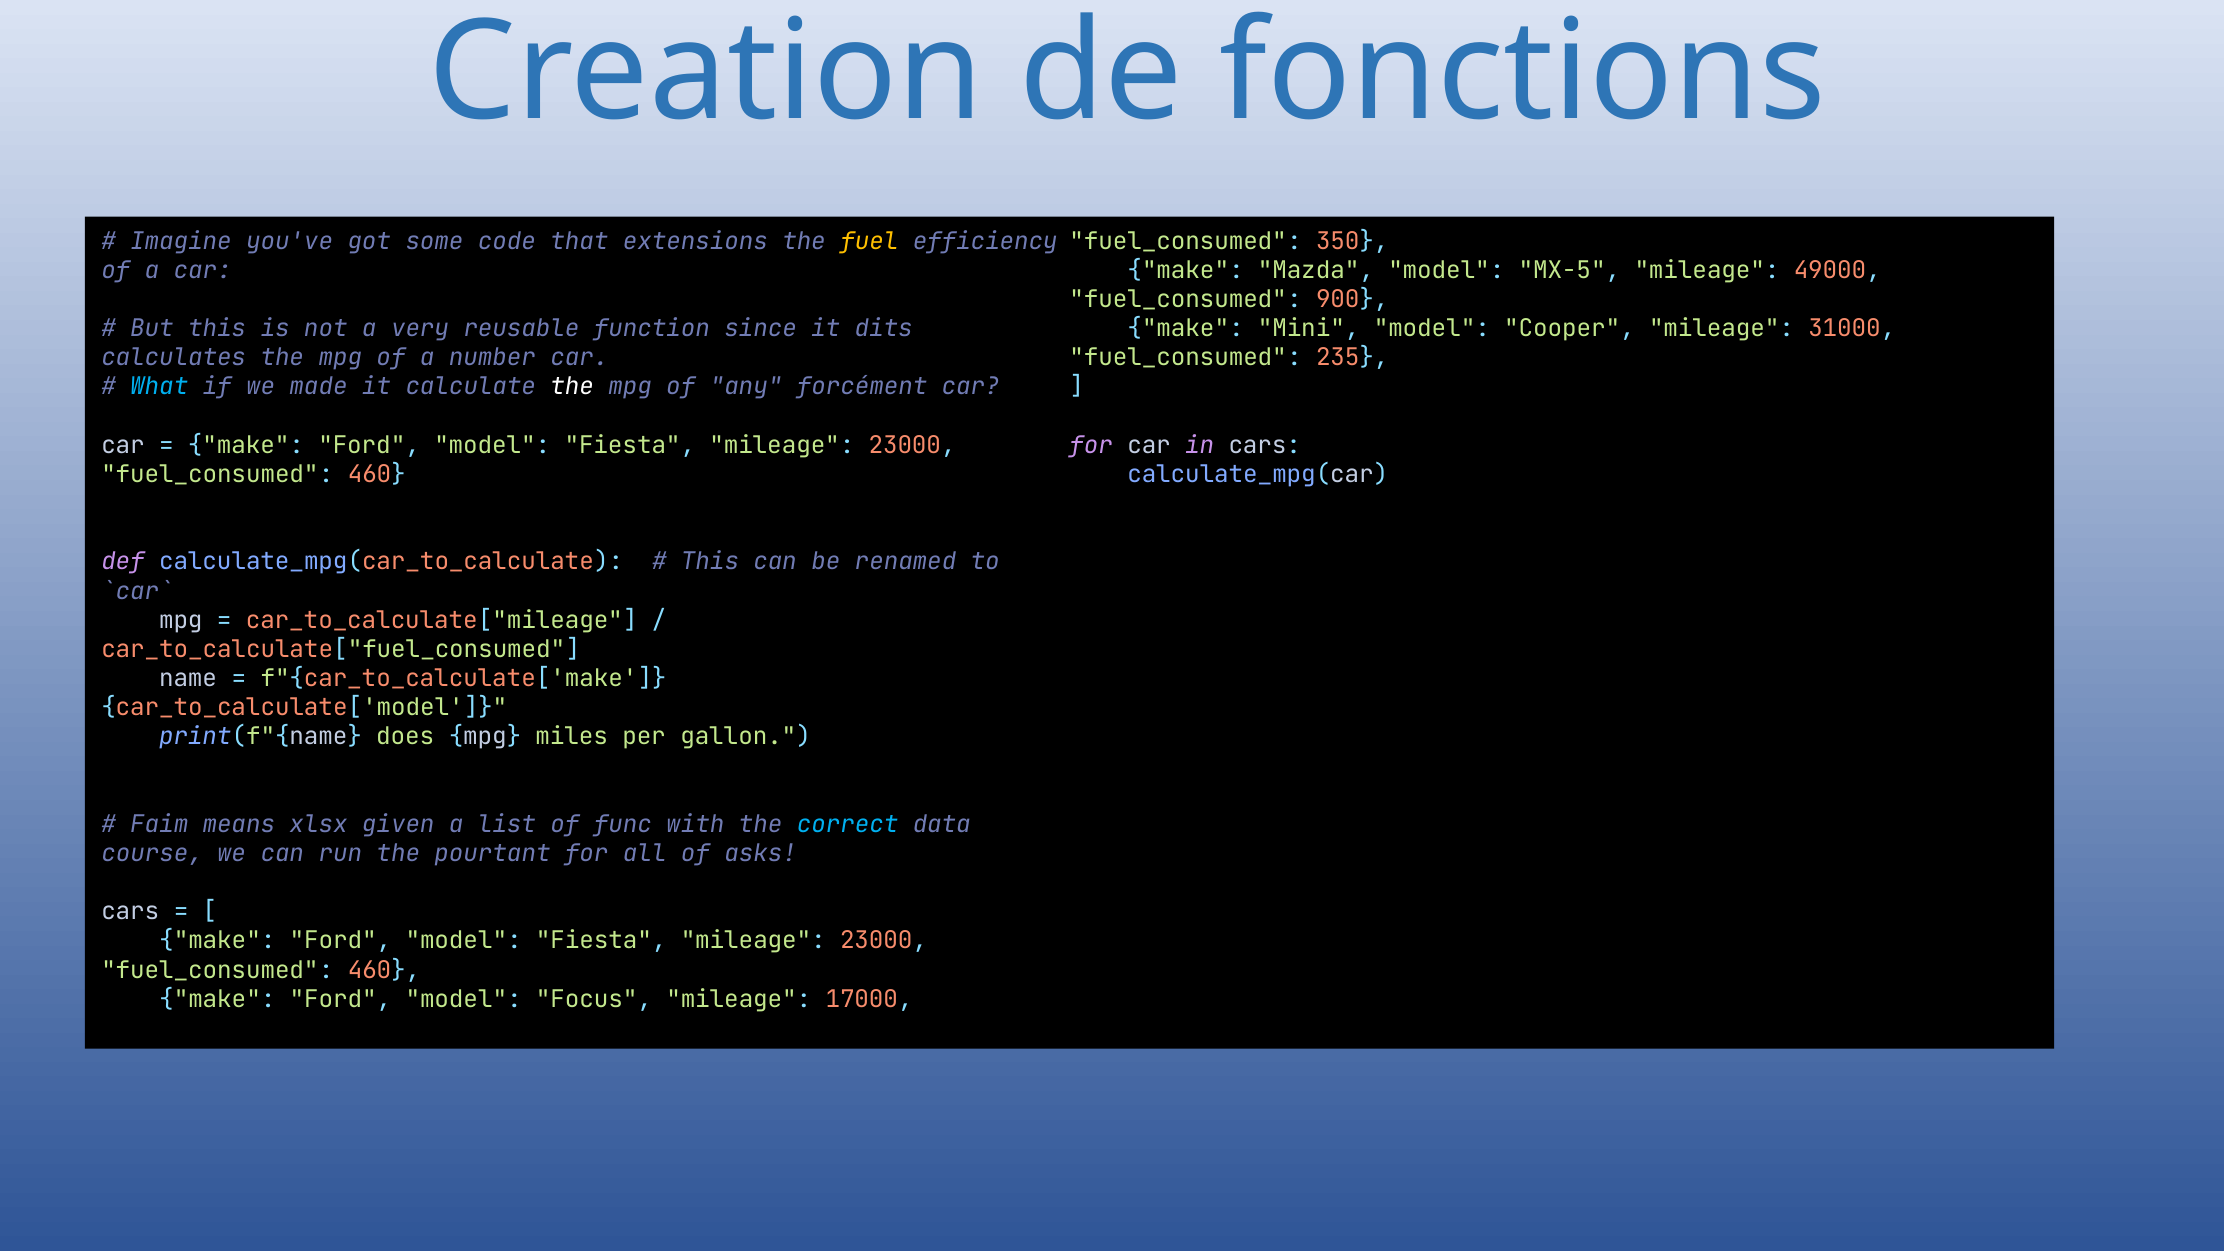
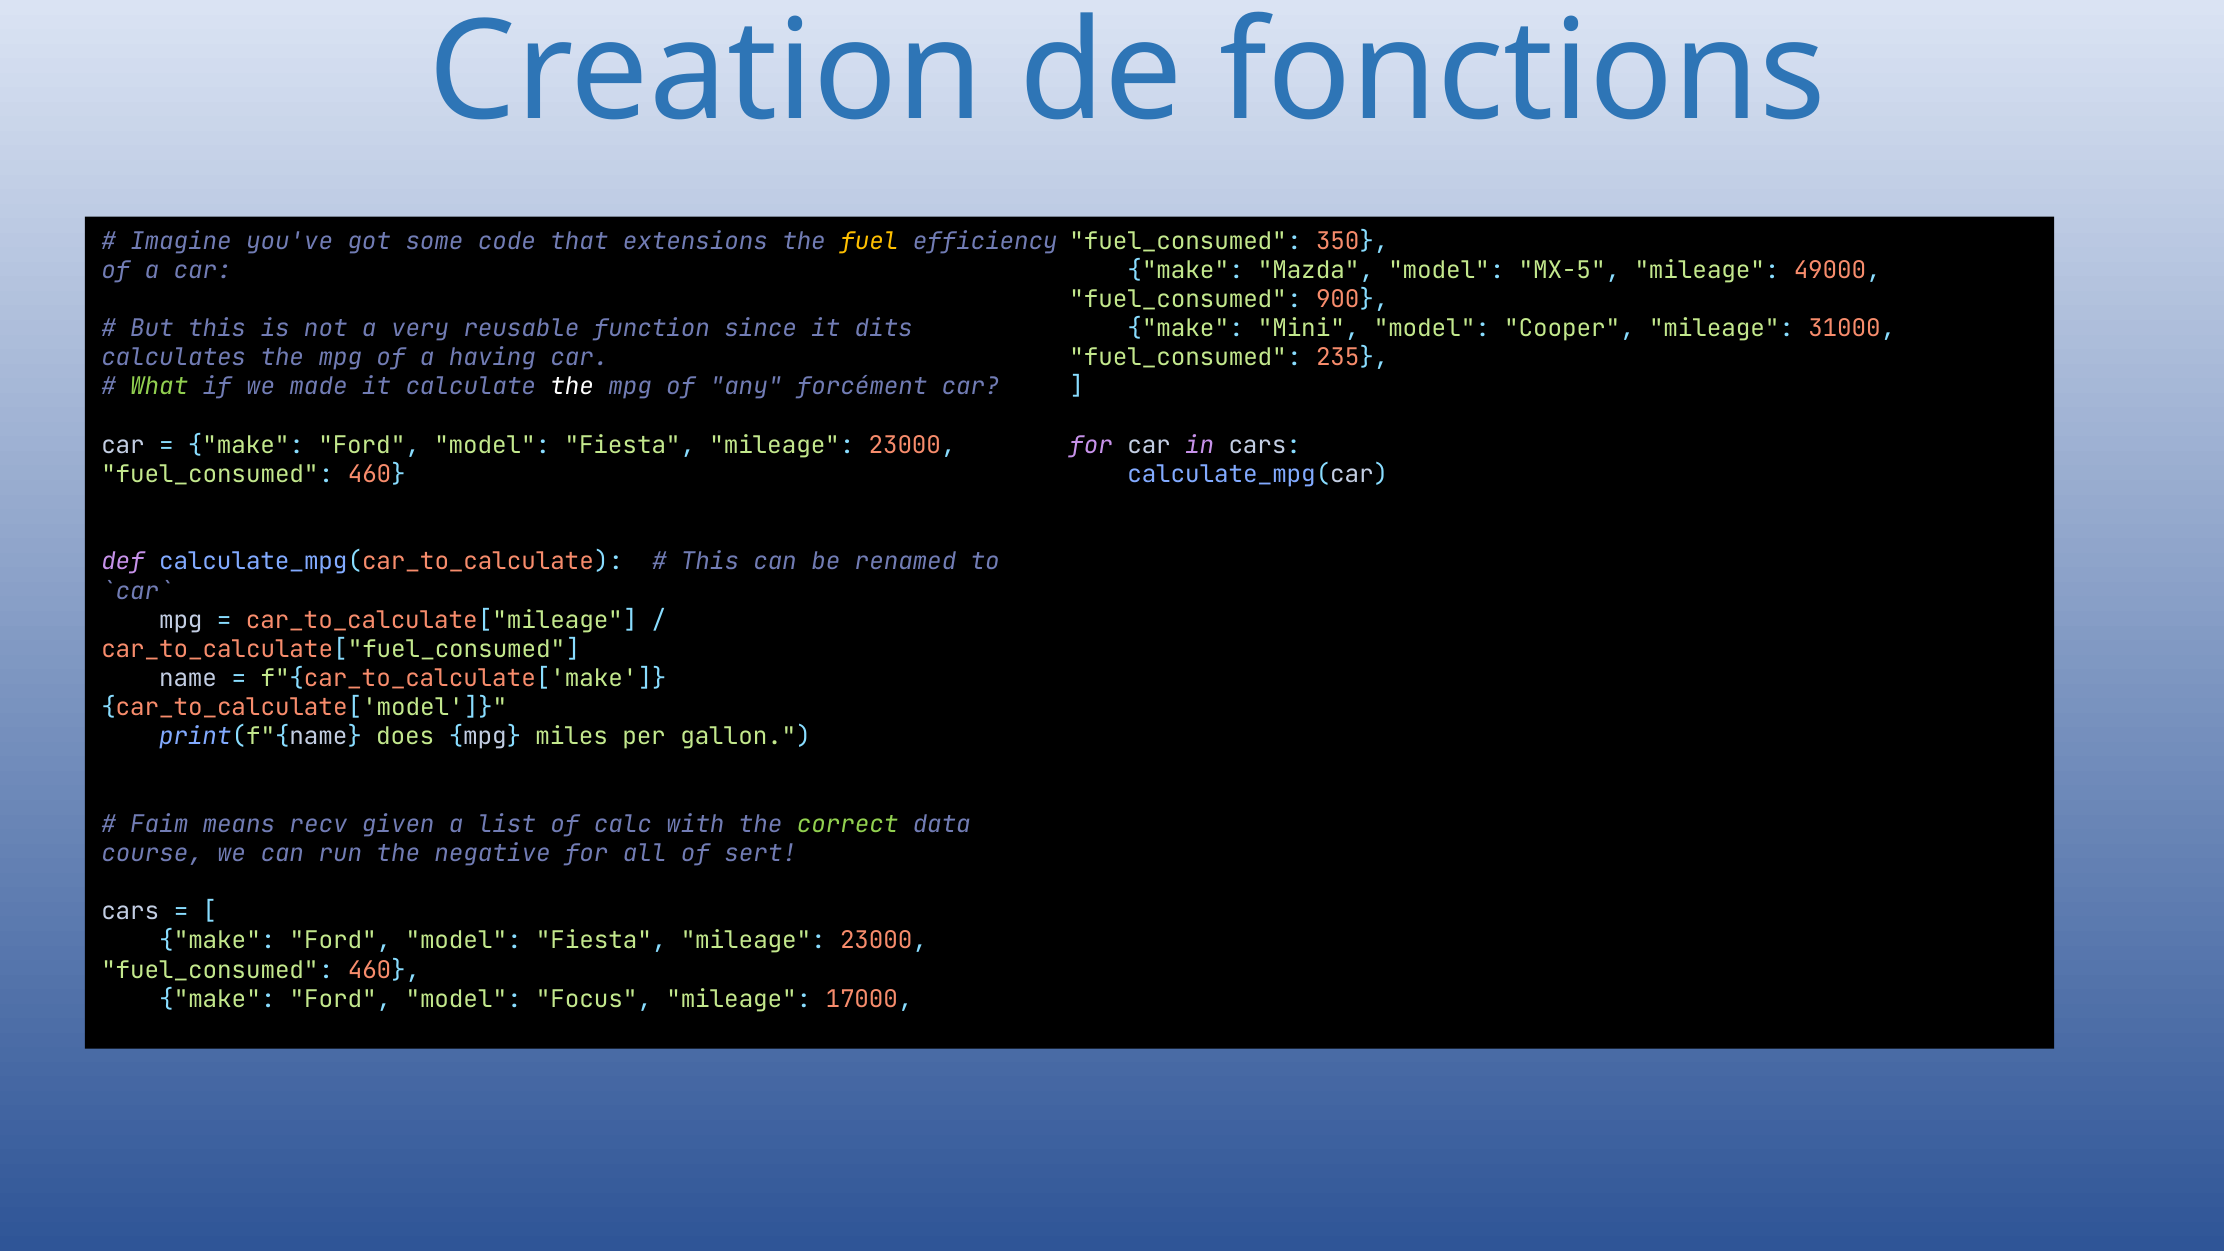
number: number -> having
What colour: light blue -> light green
xlsx: xlsx -> recv
func: func -> calc
correct colour: light blue -> light green
pourtant: pourtant -> negative
asks: asks -> sert
